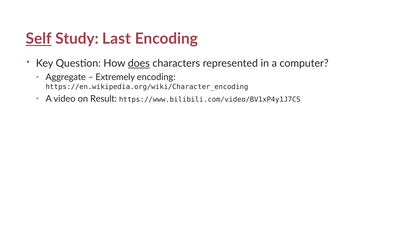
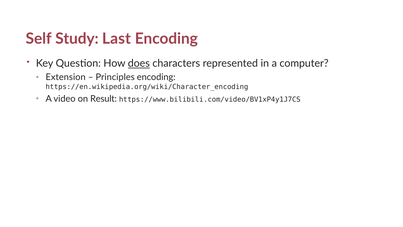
Self underline: present -> none
Aggregate: Aggregate -> Extension
Extremely: Extremely -> Principles
